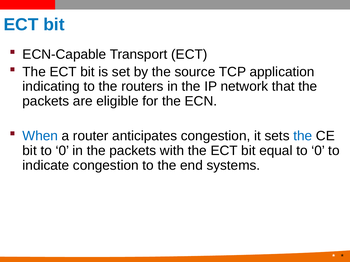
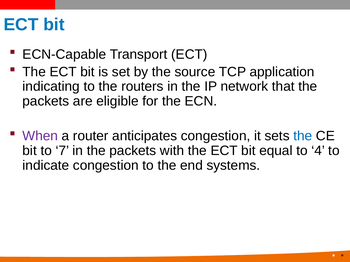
When colour: blue -> purple
bit to 0: 0 -> 7
equal to 0: 0 -> 4
